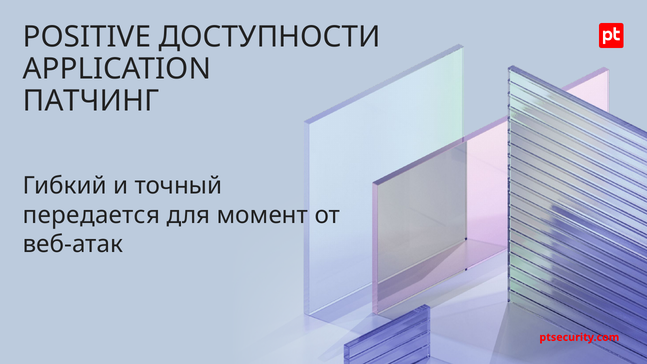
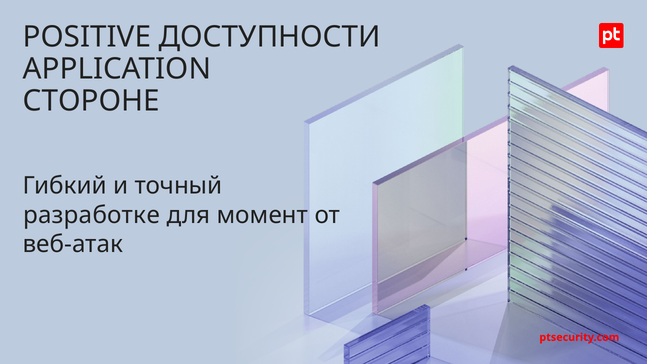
ПАТЧИНГ: ПАТЧИНГ -> СТОРОНЕ
передается: передается -> разработке
